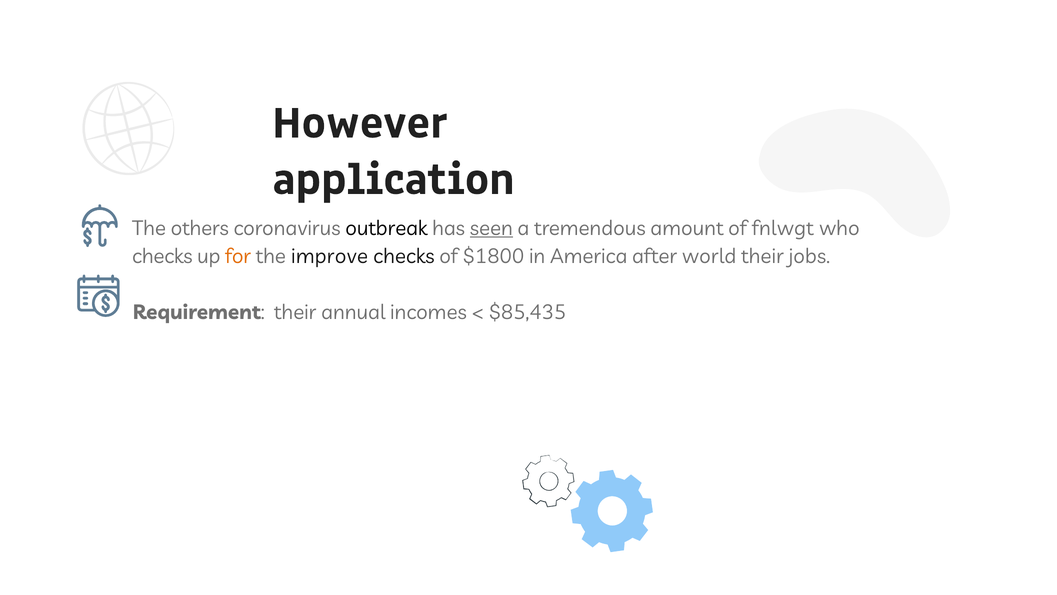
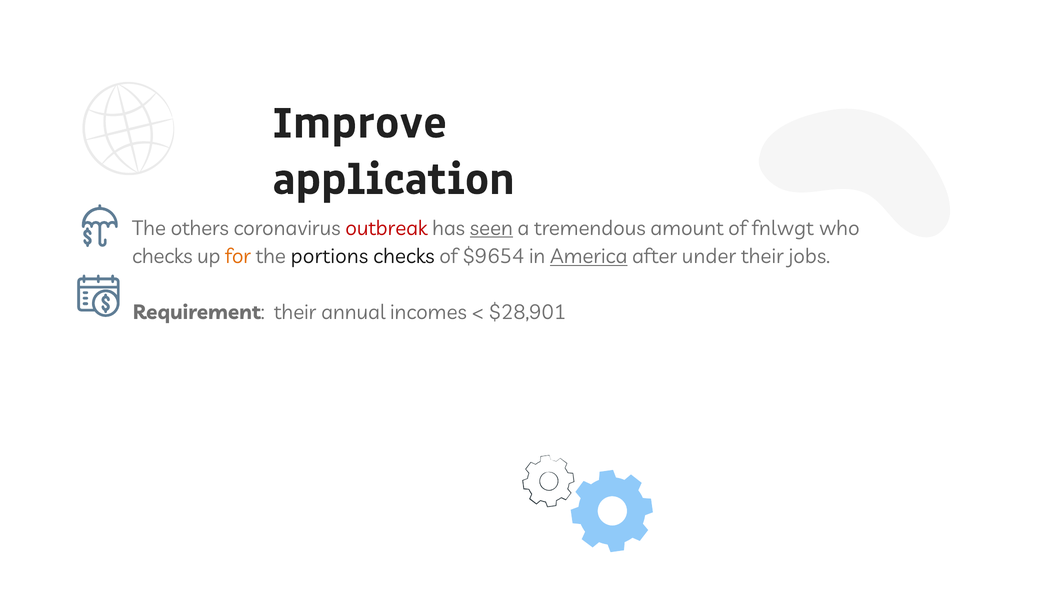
However: However -> Improve
outbreak colour: black -> red
improve: improve -> portions
$1800: $1800 -> $9654
America underline: none -> present
world: world -> under
$85,435: $85,435 -> $28,901
